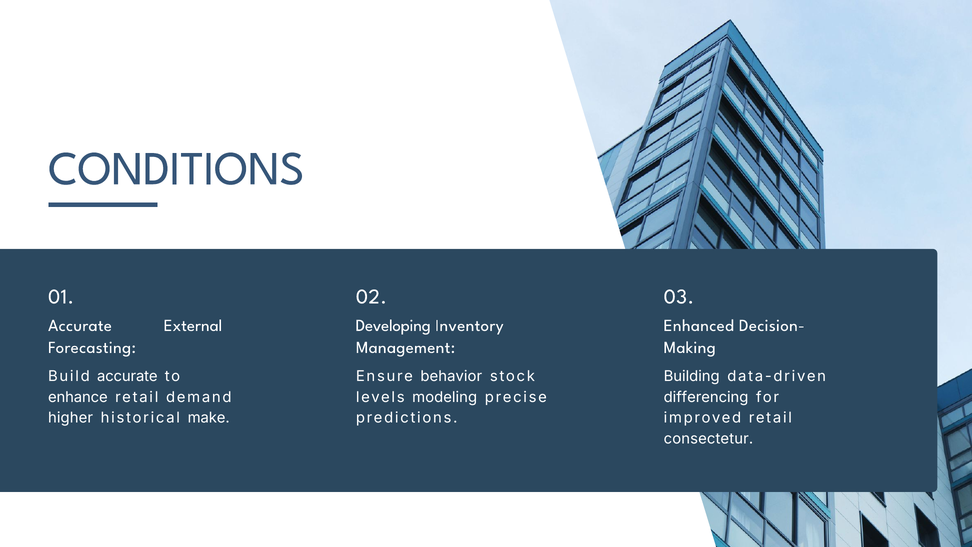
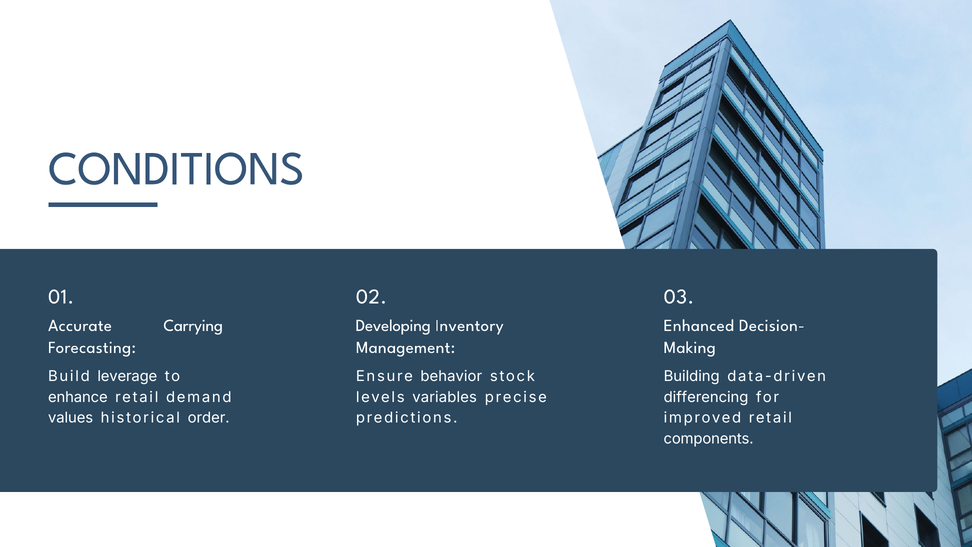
External: External -> Carrying
Build accurate: accurate -> leverage
modeling: modeling -> variables
higher: higher -> values
make: make -> order
consectetur: consectetur -> components
